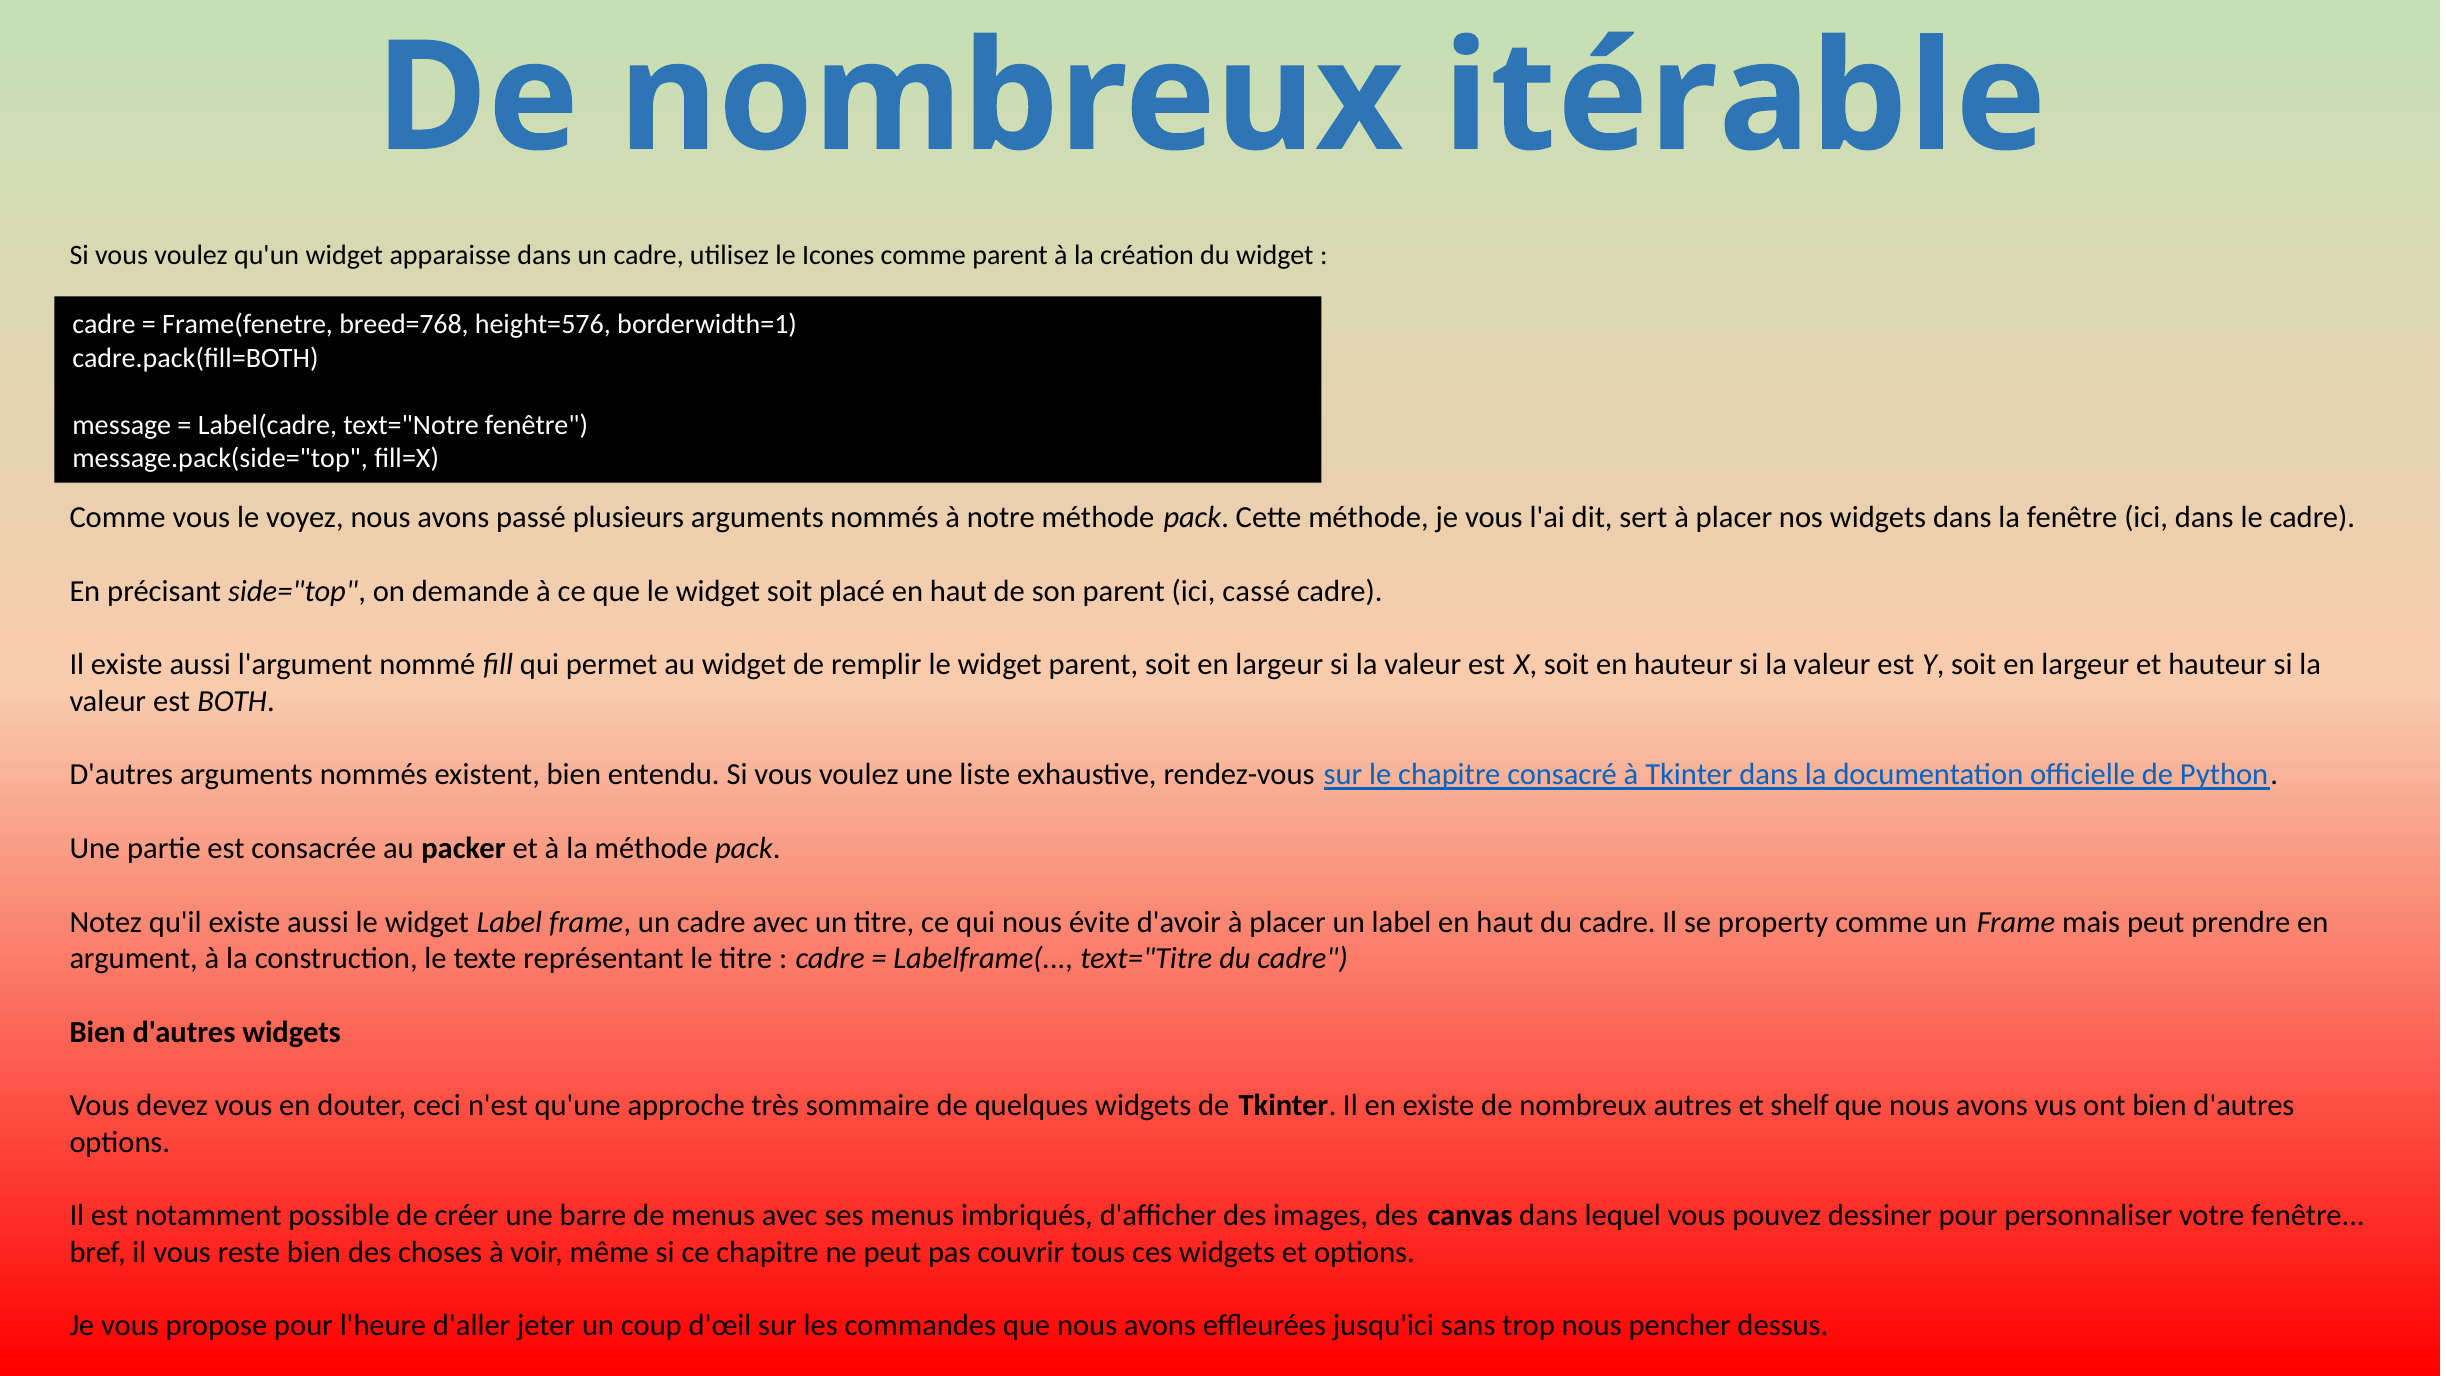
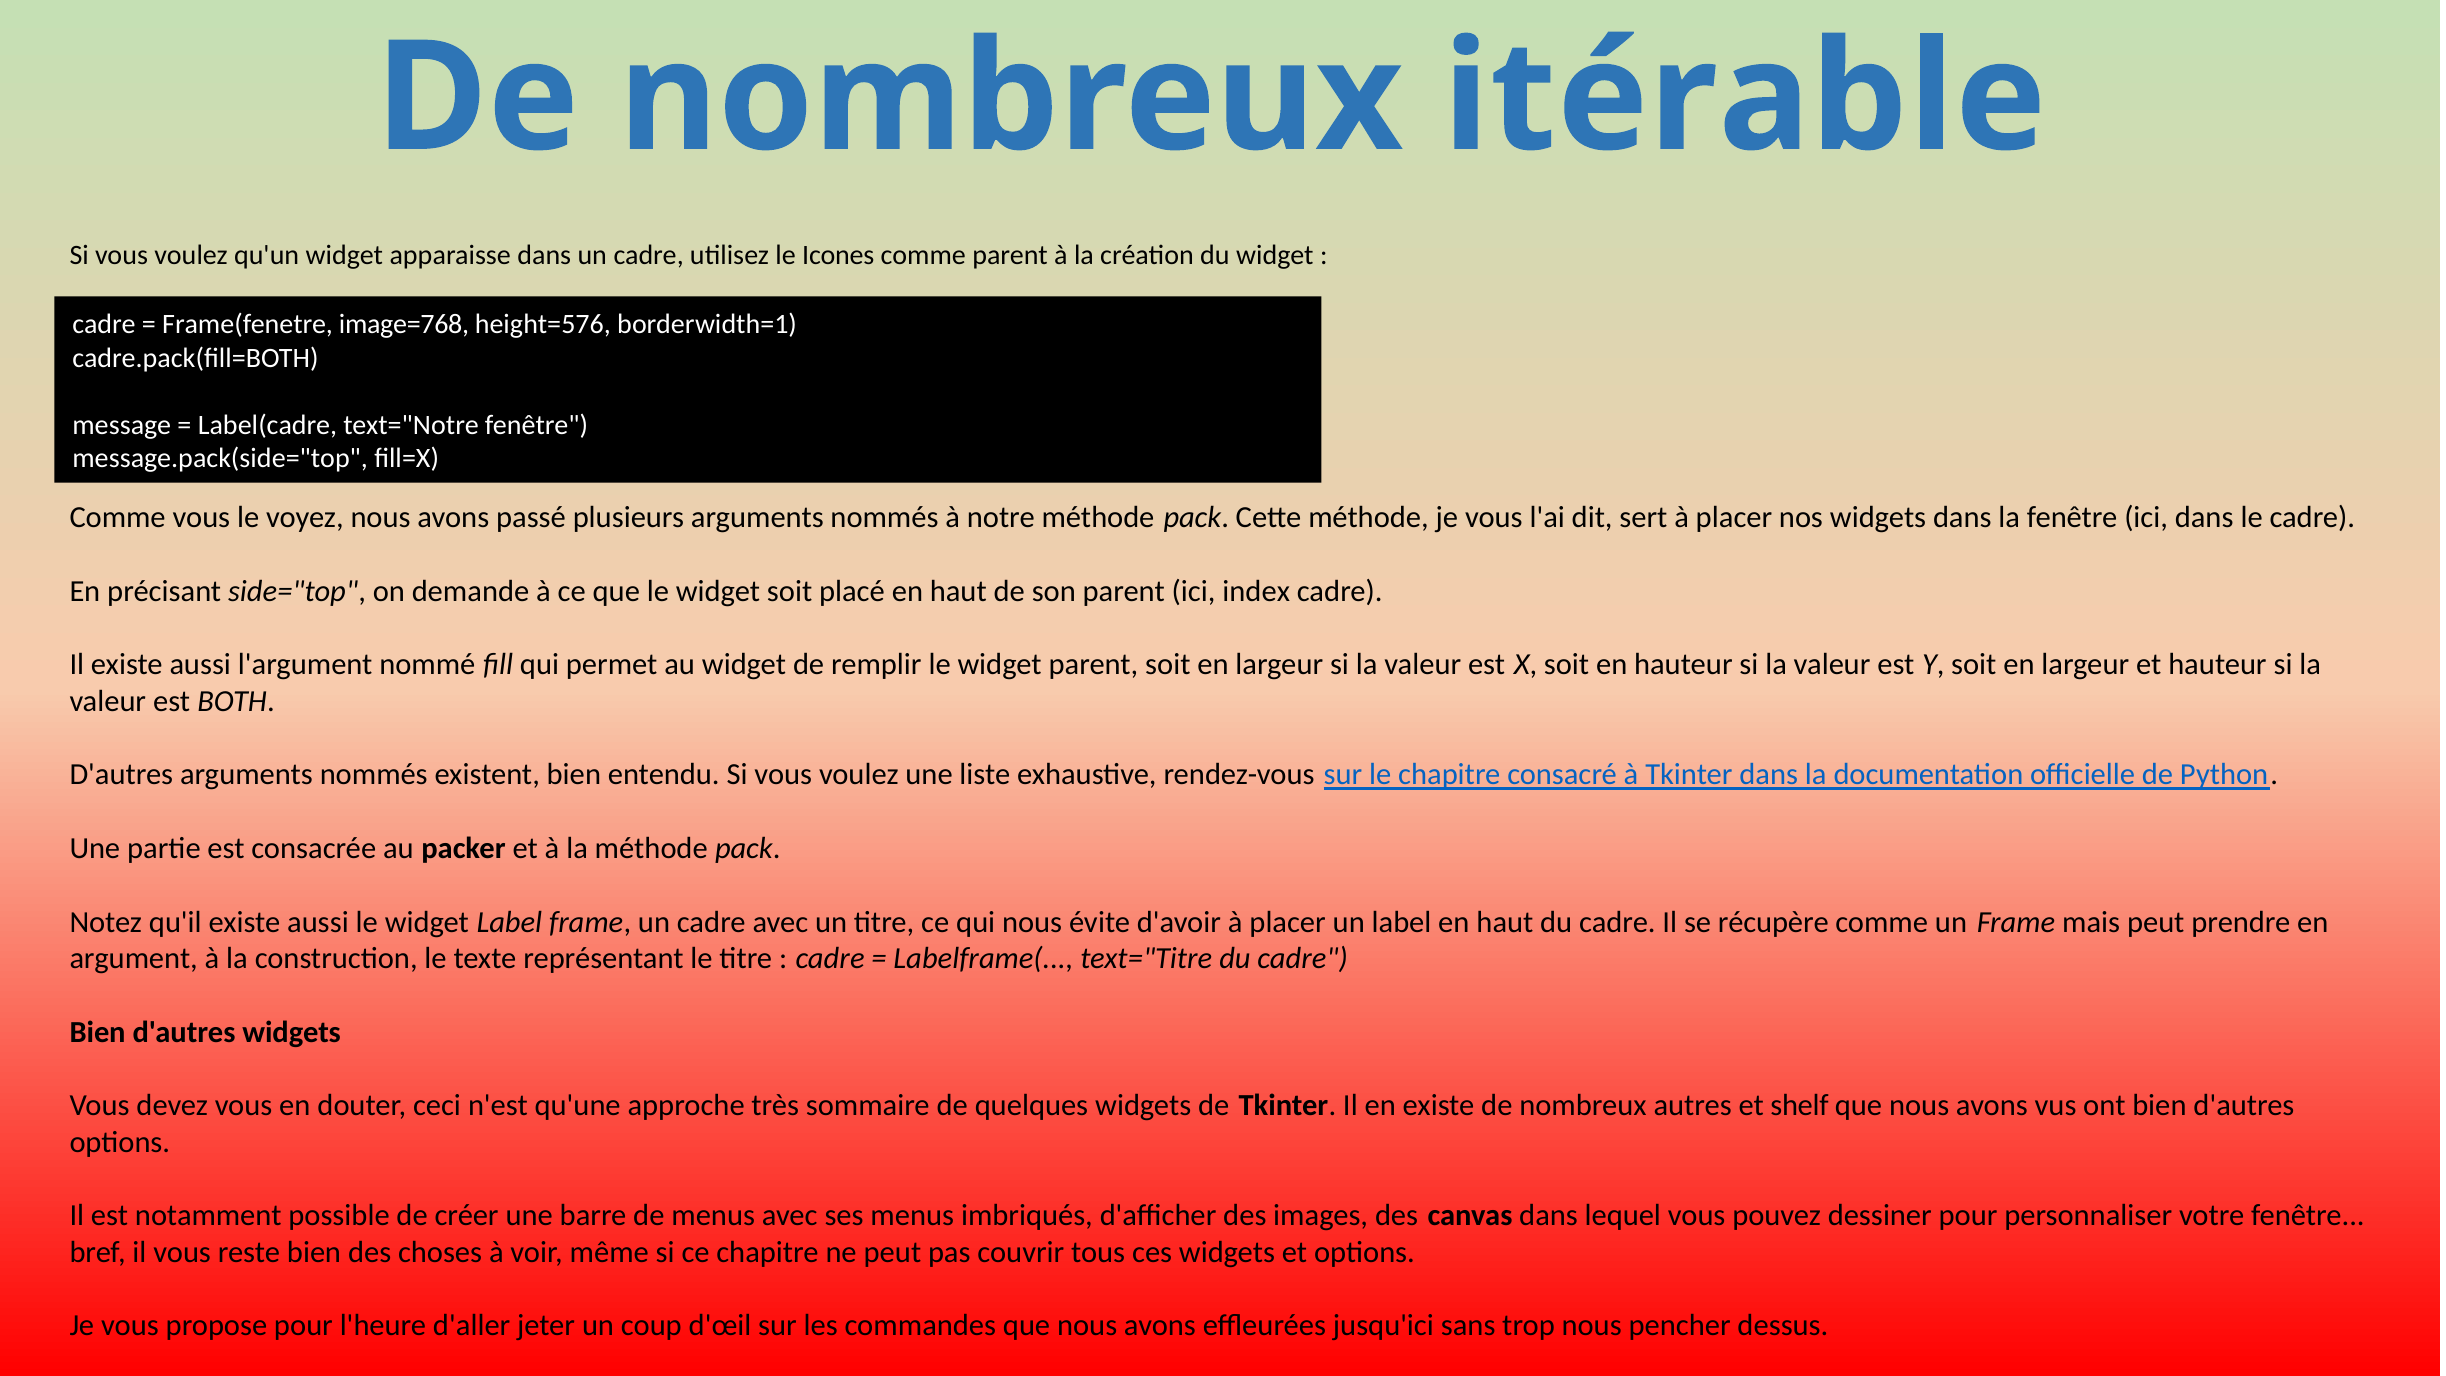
breed=768: breed=768 -> image=768
cassé: cassé -> index
property: property -> récupère
